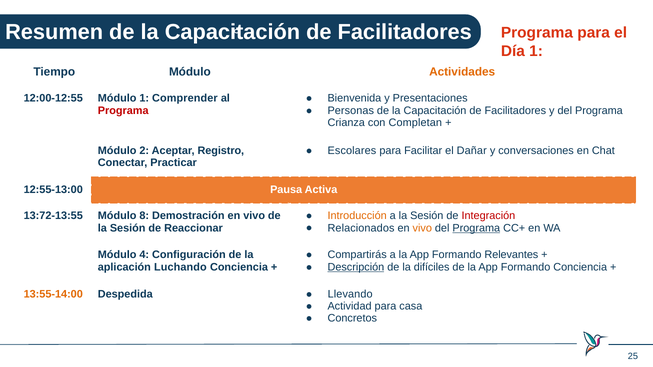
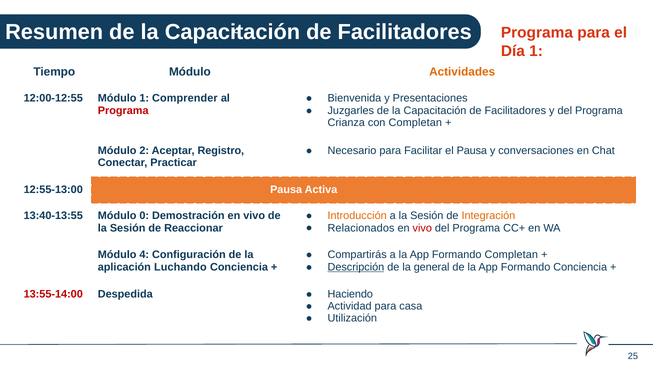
Personas: Personas -> Juzgarles
Escolares: Escolares -> Necesario
el Dañar: Dañar -> Pausa
13:72-13:55: 13:72-13:55 -> 13:40-13:55
8: 8 -> 0
Integración colour: red -> orange
vivo at (422, 228) colour: orange -> red
Programa at (476, 228) underline: present -> none
Formando Relevantes: Relevantes -> Completan
difíciles: difíciles -> general
13:55-14:00 colour: orange -> red
Llevando: Llevando -> Haciendo
Concretos: Concretos -> Utilización
